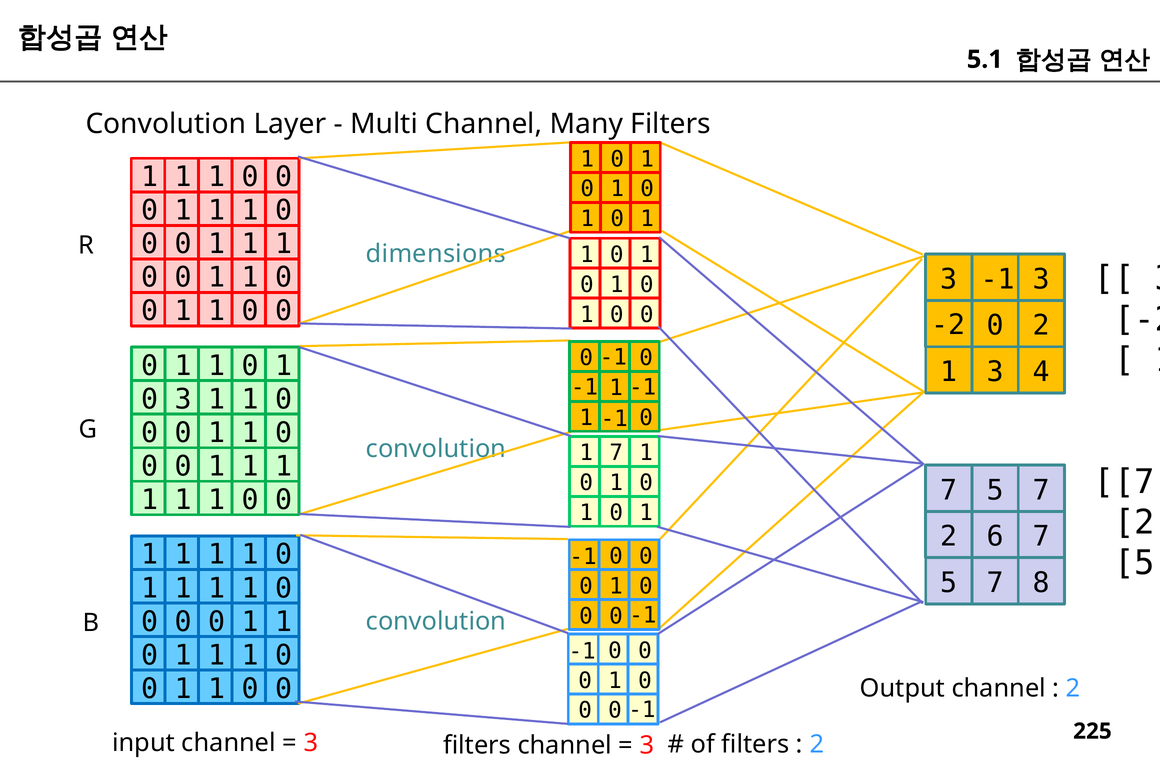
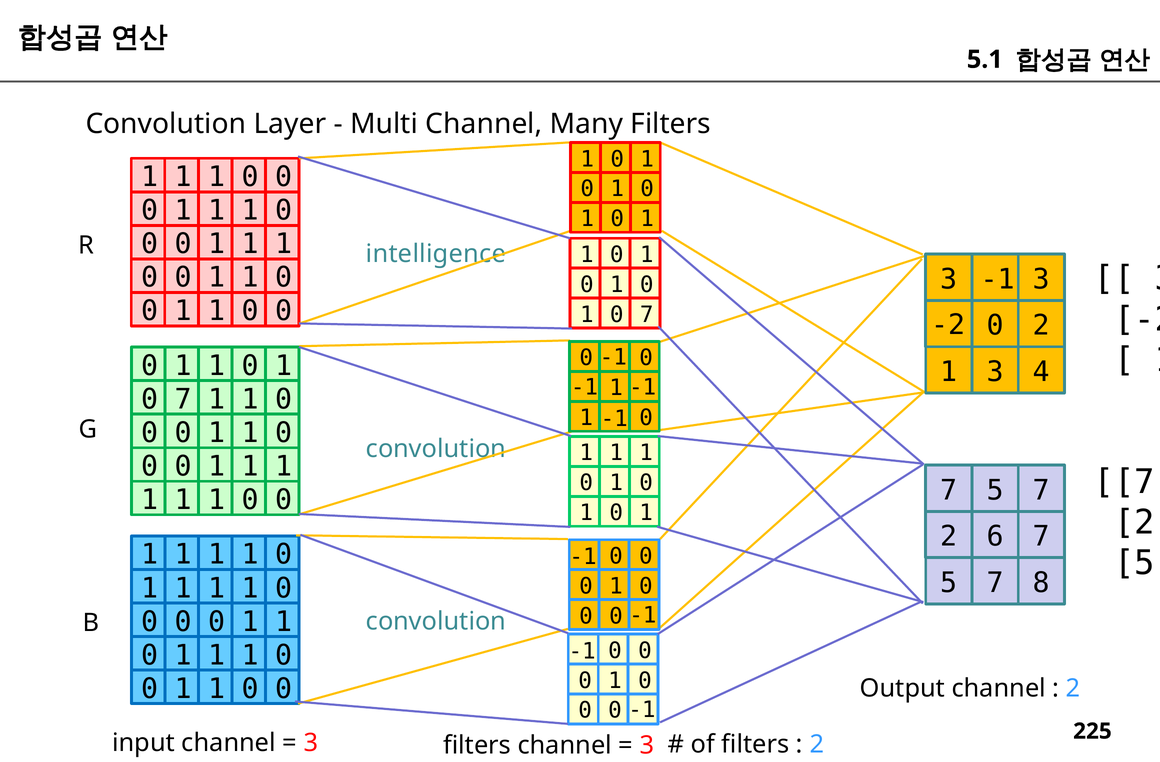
dimensions: dimensions -> intelligence
0 at (647, 315): 0 -> 7
3 at (183, 399): 3 -> 7
7 at (616, 453): 7 -> 1
